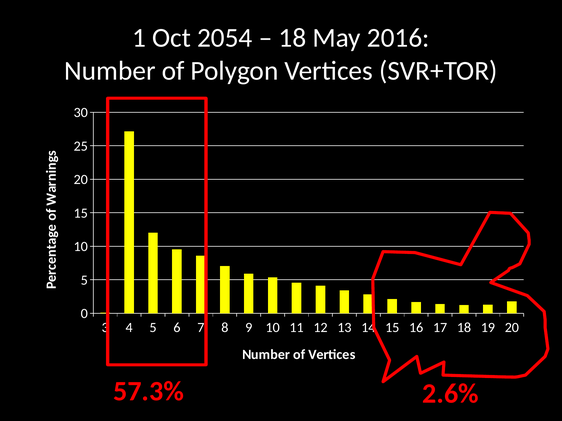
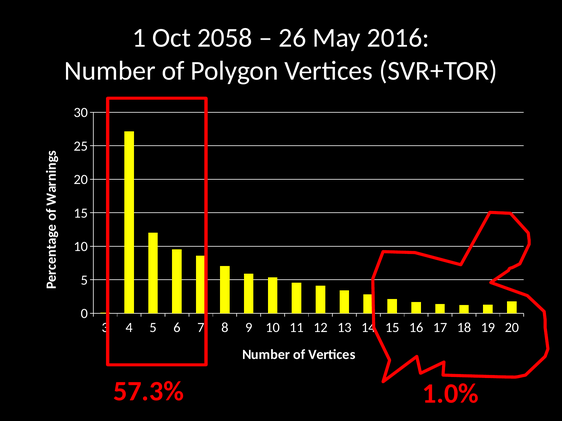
2054: 2054 -> 2058
18 at (292, 38): 18 -> 26
2.6%: 2.6% -> 1.0%
